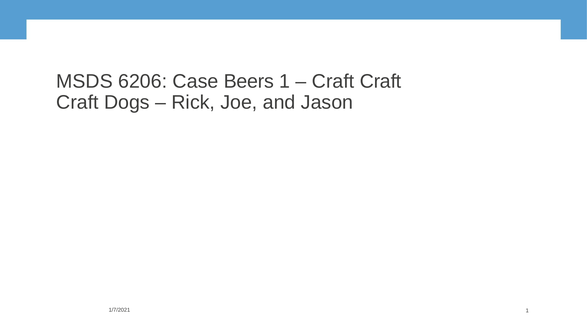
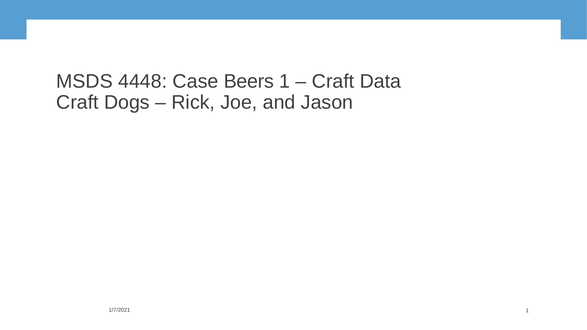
6206: 6206 -> 4448
Craft at (381, 81): Craft -> Data
